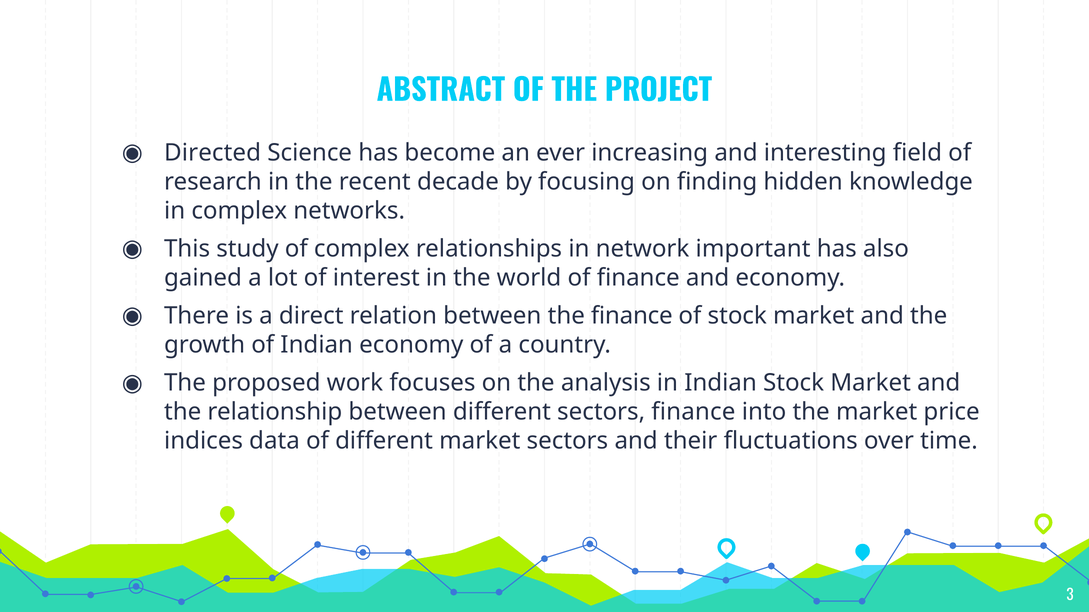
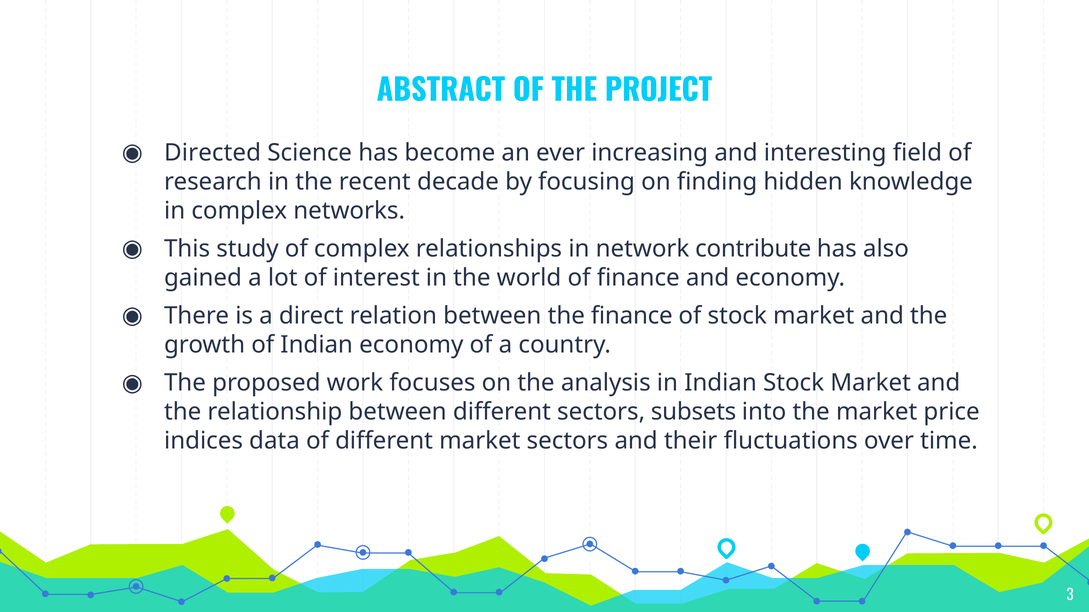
important: important -> contribute
sectors finance: finance -> subsets
